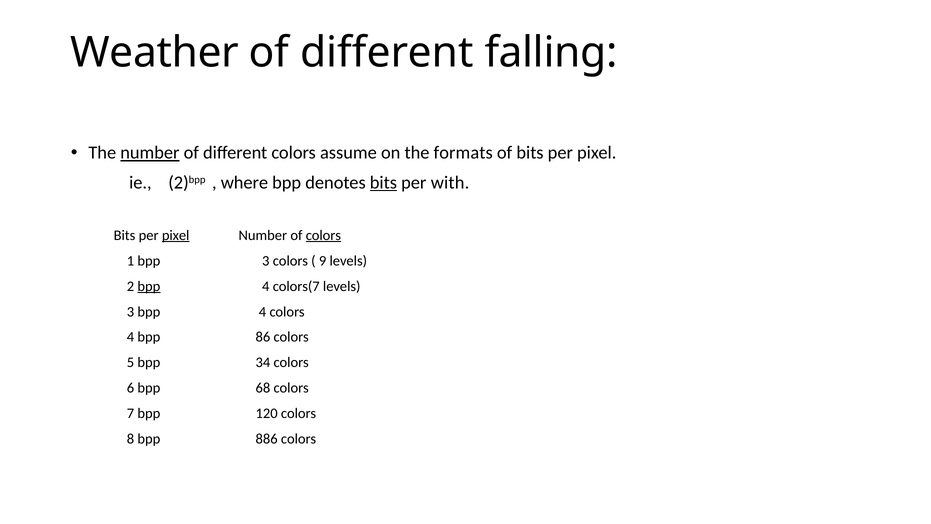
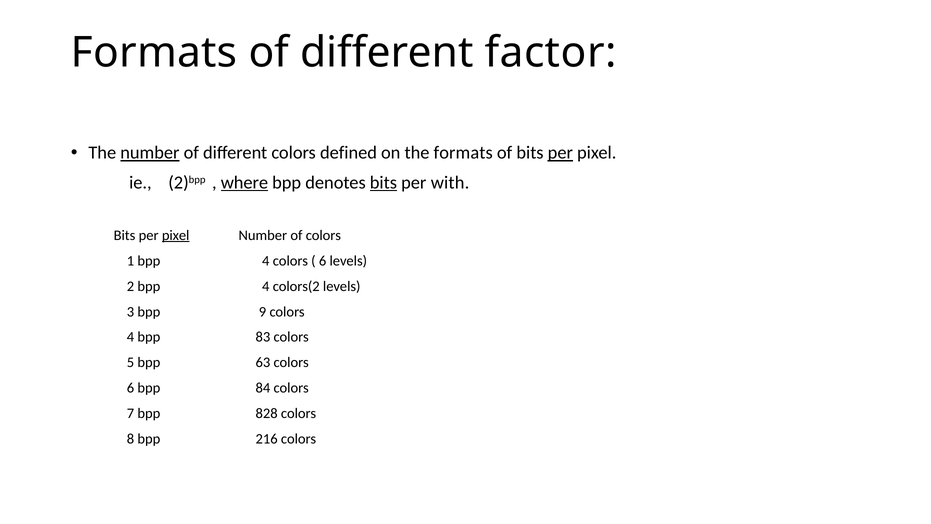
Weather at (154, 53): Weather -> Formats
falling: falling -> factor
assume: assume -> defined
per at (560, 153) underline: none -> present
where underline: none -> present
colors at (323, 235) underline: present -> none
1 bpp 3: 3 -> 4
9 at (323, 261): 9 -> 6
bpp at (149, 286) underline: present -> none
colors(7: colors(7 -> colors(2
3 bpp 4: 4 -> 9
86: 86 -> 83
34: 34 -> 63
68: 68 -> 84
120: 120 -> 828
886: 886 -> 216
